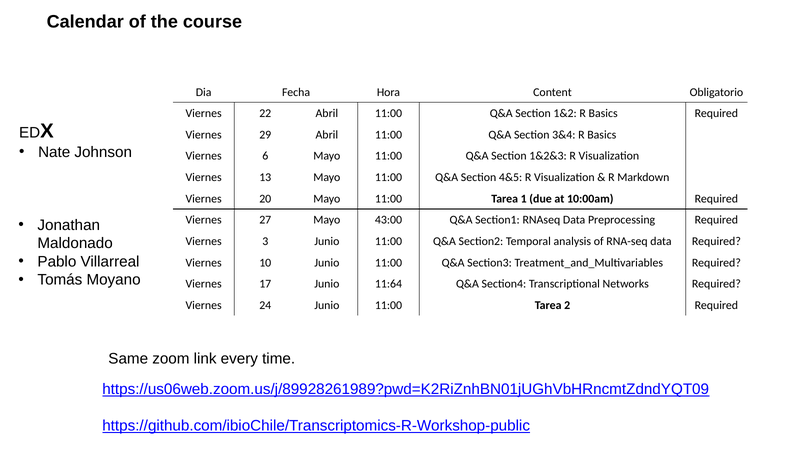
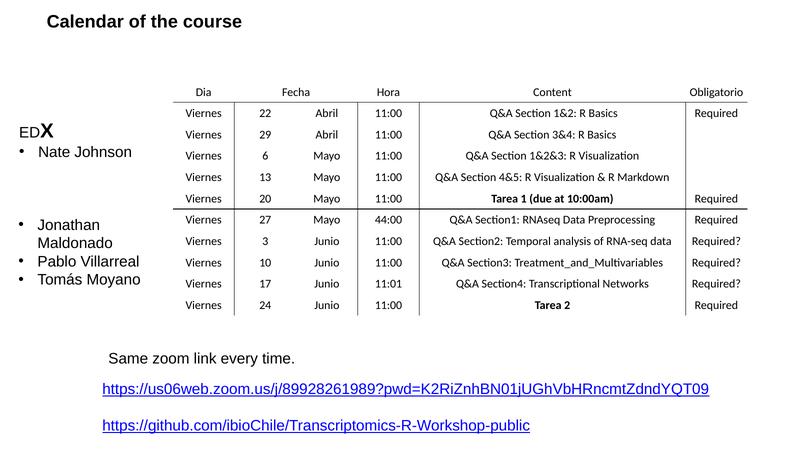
43:00: 43:00 -> 44:00
11:64: 11:64 -> 11:01
